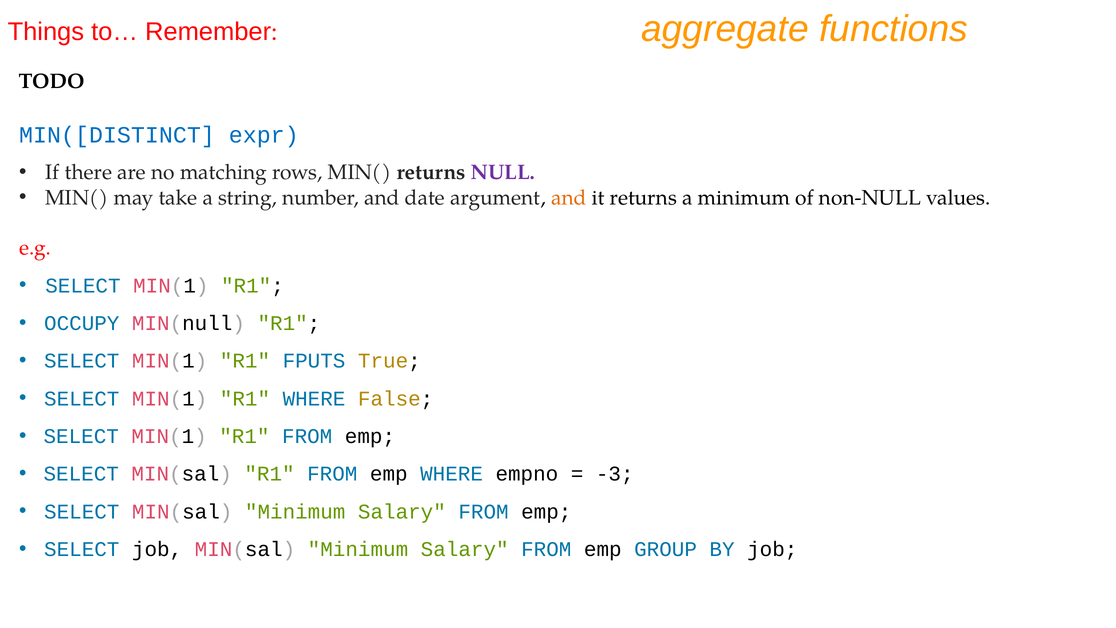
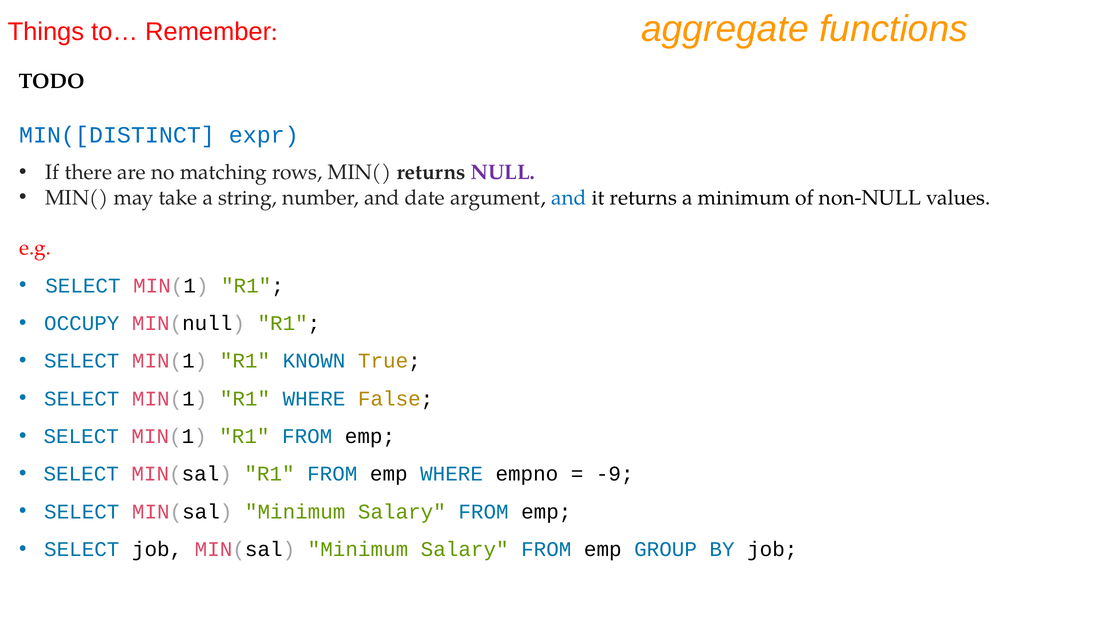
and at (569, 198) colour: orange -> blue
FPUTS: FPUTS -> KNOWN
-3: -3 -> -9
